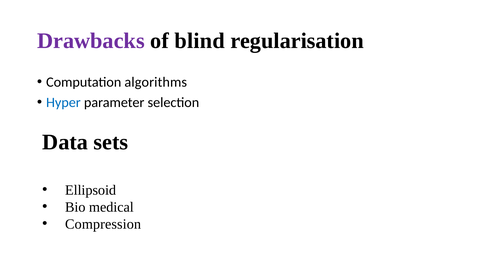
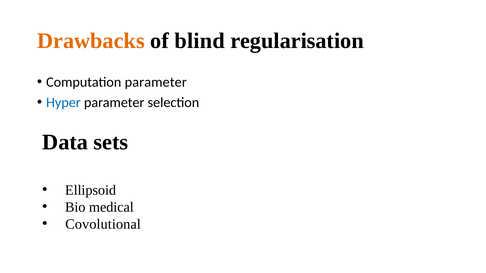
Drawbacks colour: purple -> orange
Computation algorithms: algorithms -> parameter
Compression: Compression -> Covolutional
